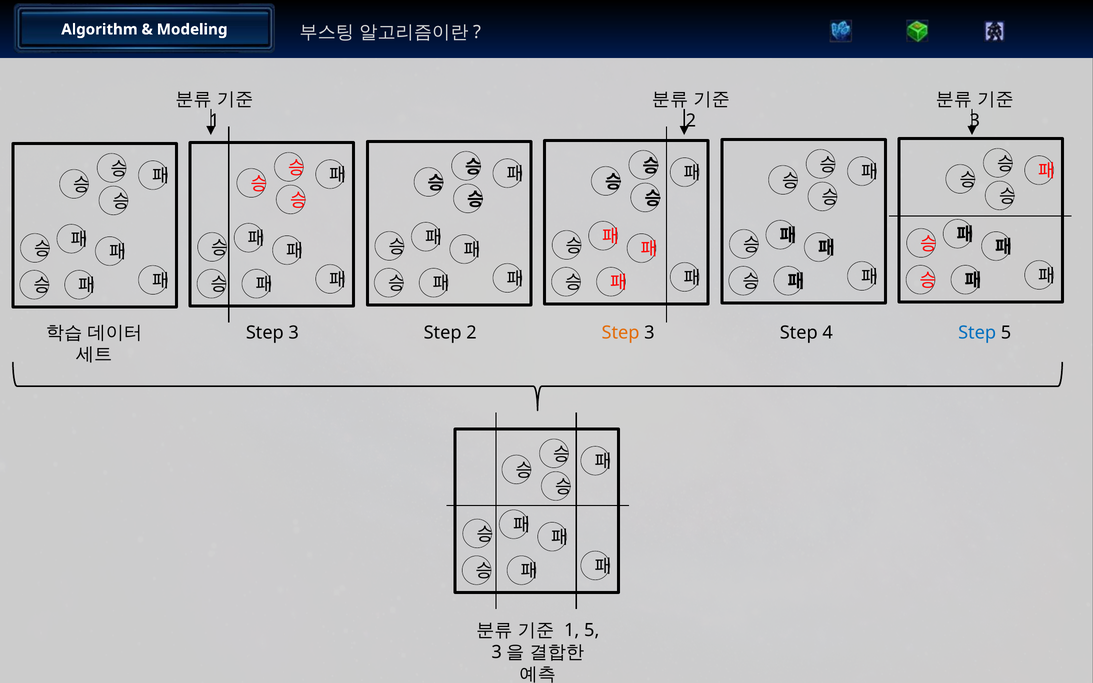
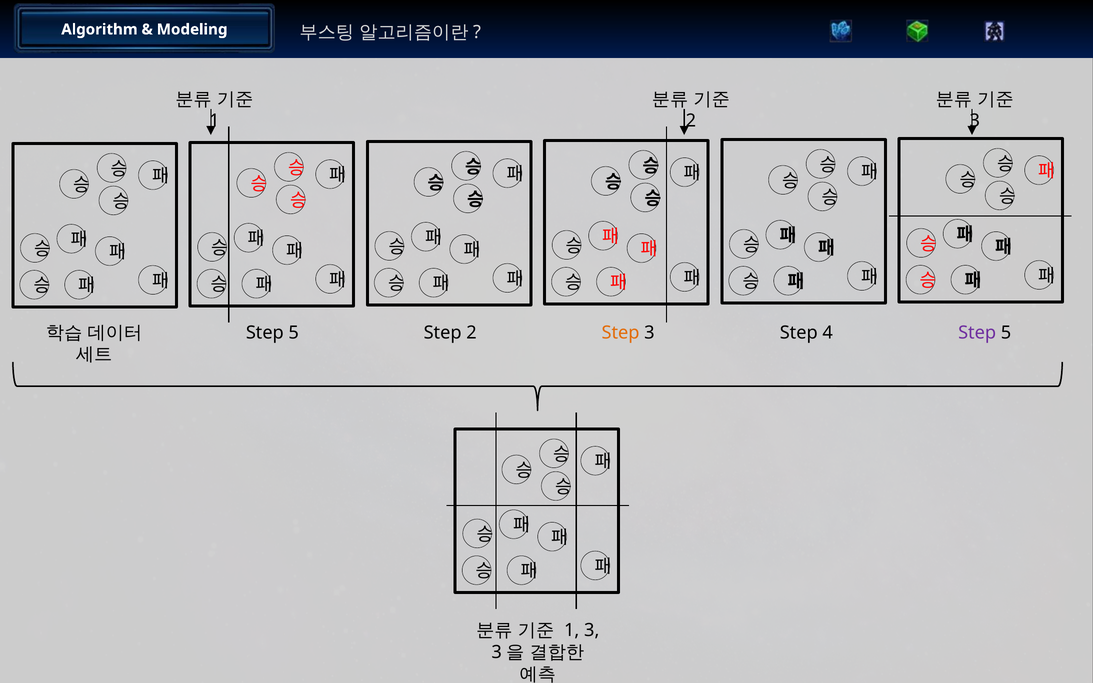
3 at (294, 333): 3 -> 5
Step at (977, 333) colour: blue -> purple
1 5: 5 -> 3
